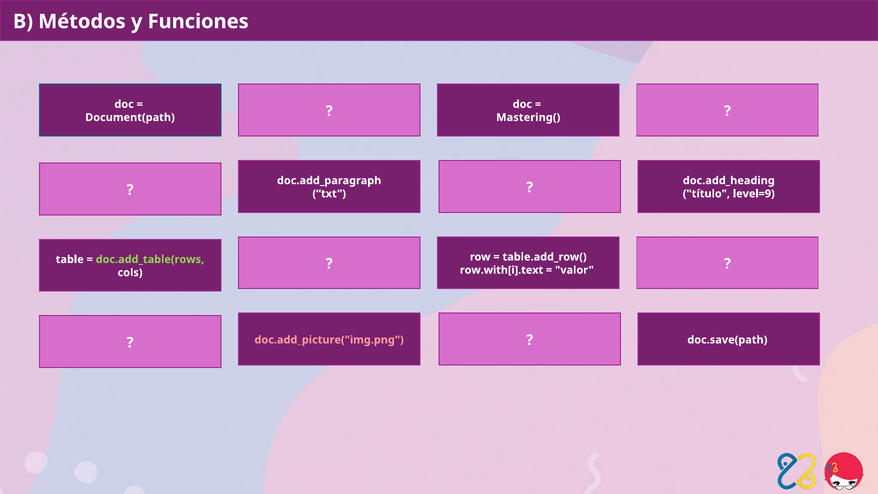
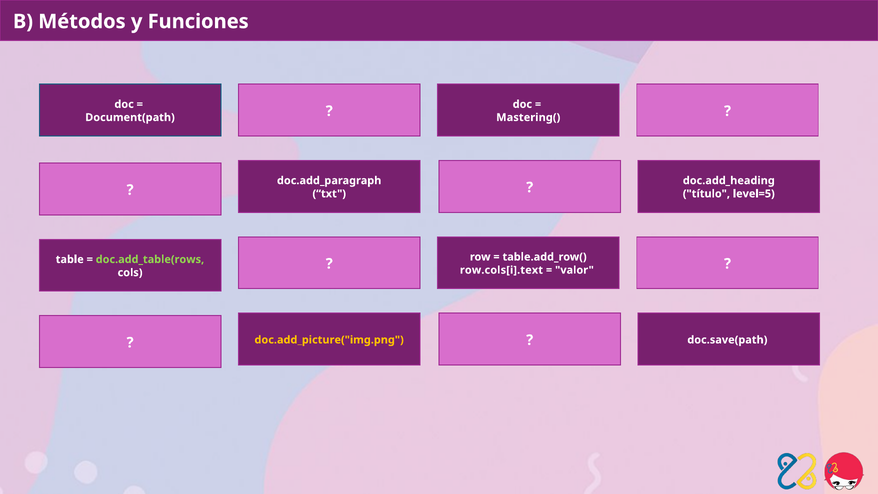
level=9: level=9 -> level=5
row.with[i].text: row.with[i].text -> row.cols[i].text
doc.add_picture("img.png colour: pink -> yellow
